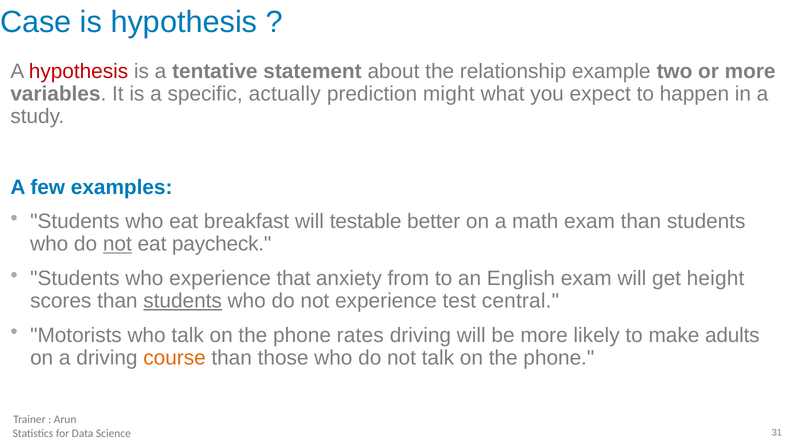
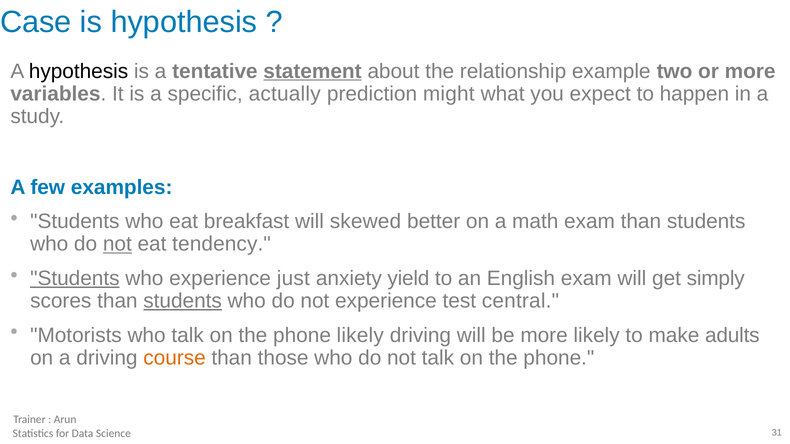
hypothesis at (79, 71) colour: red -> black
statement underline: none -> present
testable: testable -> skewed
paycheck: paycheck -> tendency
Students at (75, 279) underline: none -> present
that: that -> just
from: from -> yield
height: height -> simply
phone rates: rates -> likely
